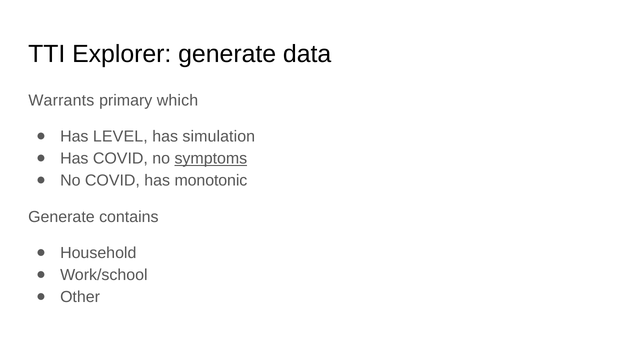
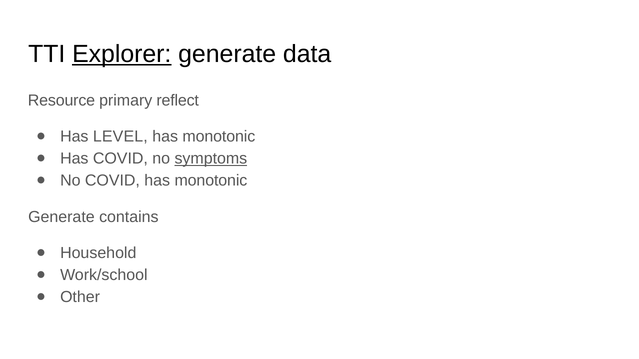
Explorer underline: none -> present
Warrants: Warrants -> Resource
which: which -> reflect
simulation at (219, 137): simulation -> monotonic
